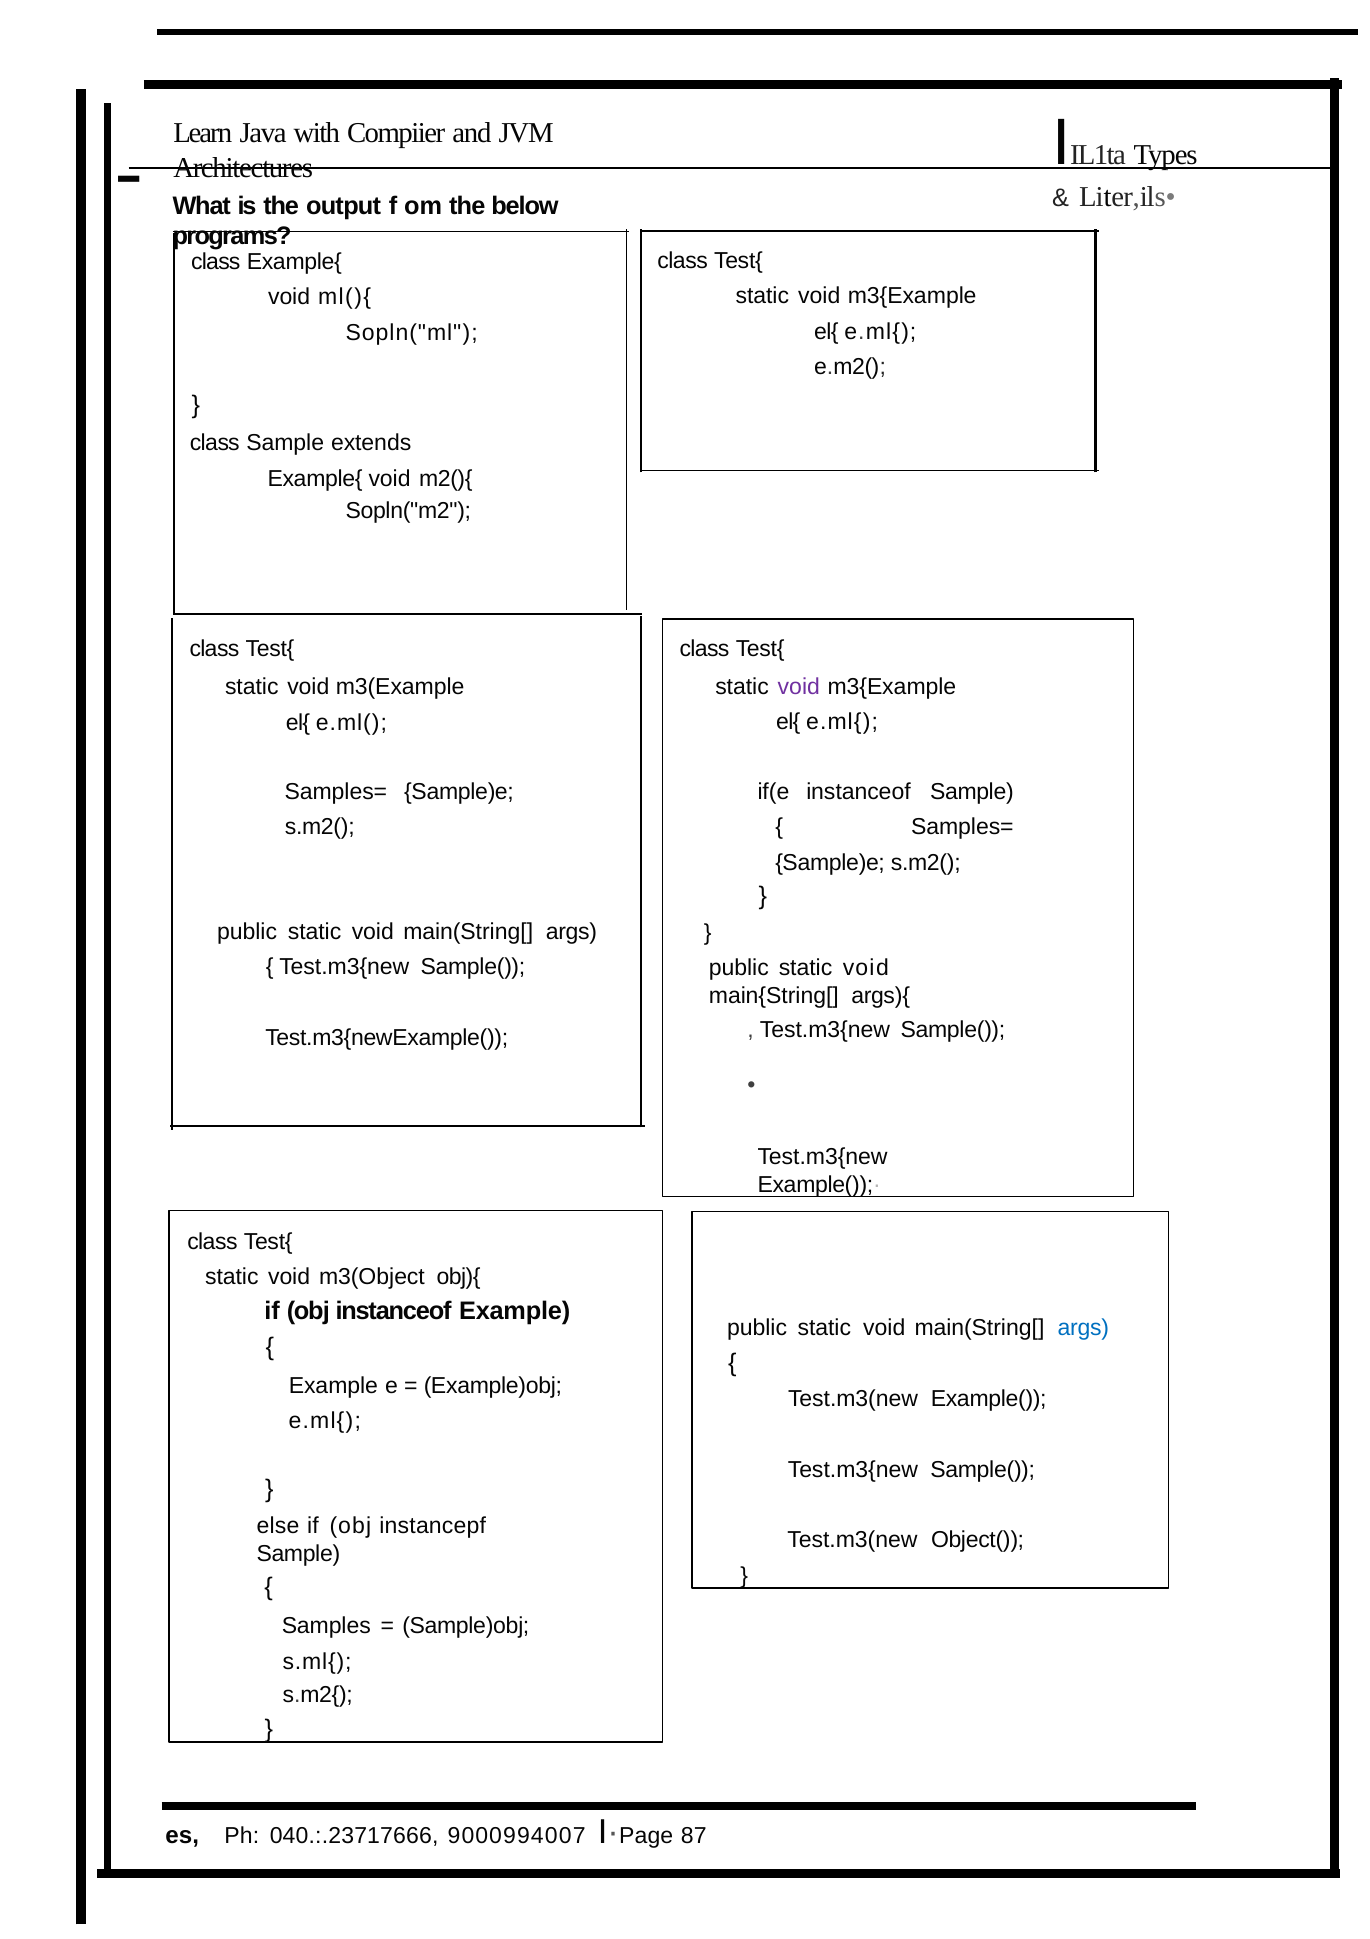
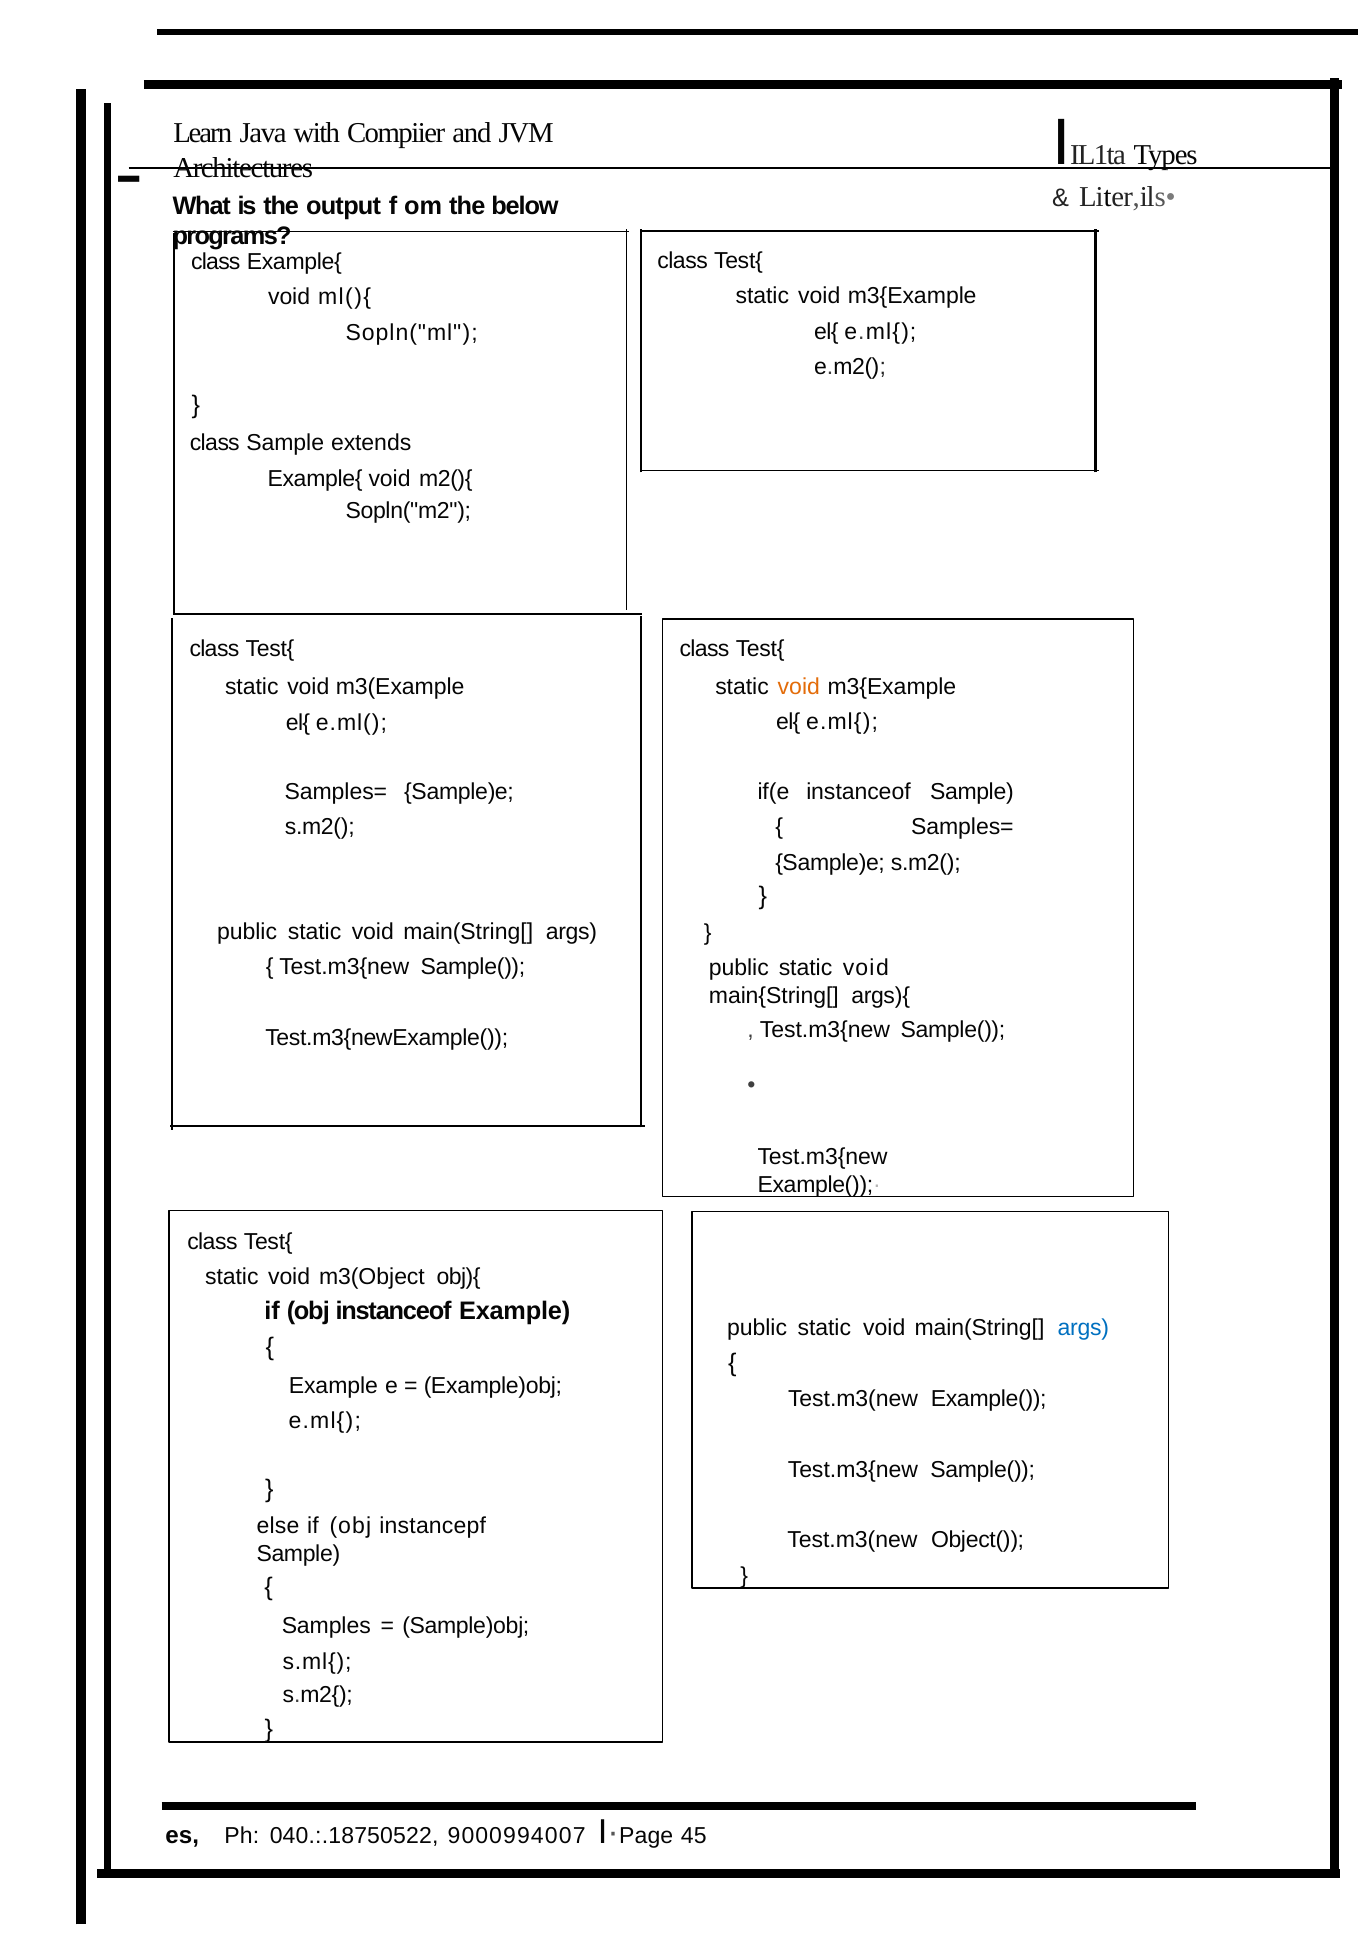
void at (799, 686) colour: purple -> orange
040.:.23717666: 040.:.23717666 -> 040.:.18750522
87: 87 -> 45
